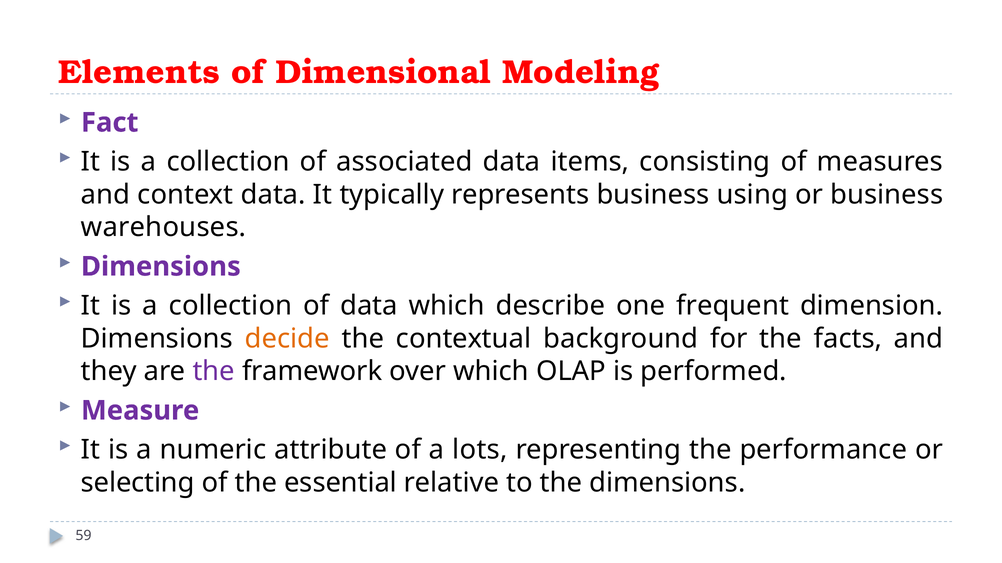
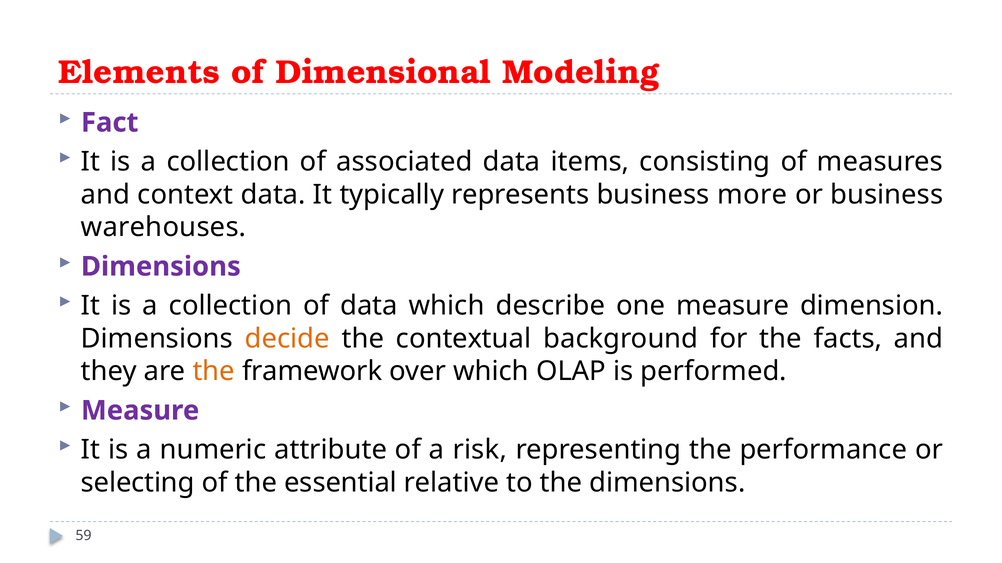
using: using -> more
one frequent: frequent -> measure
the at (214, 372) colour: purple -> orange
lots: lots -> risk
